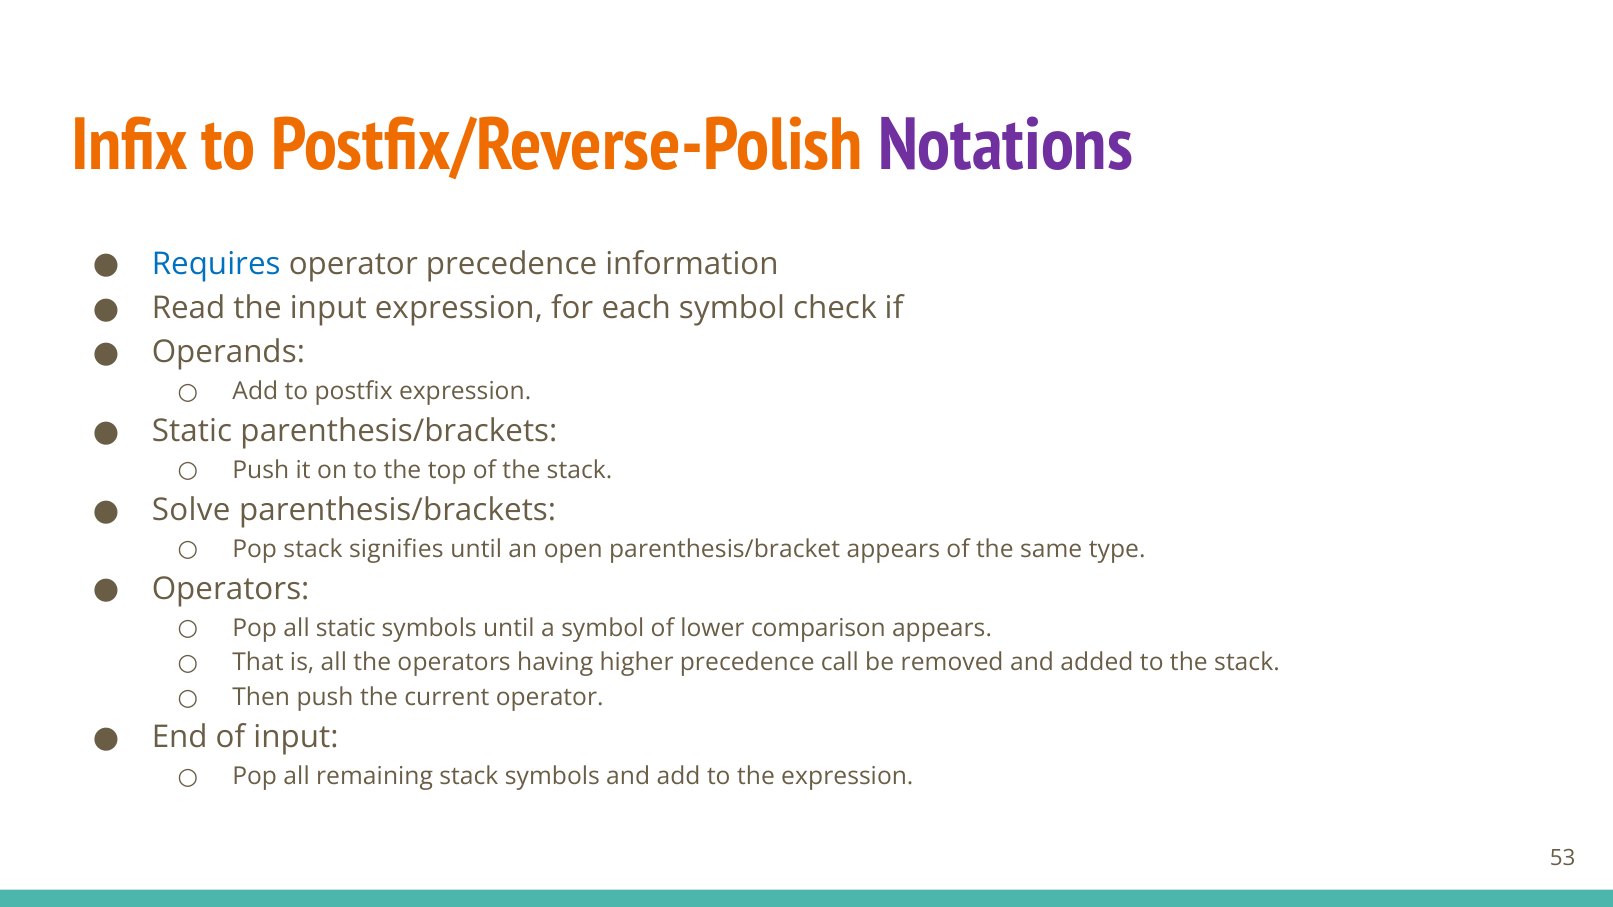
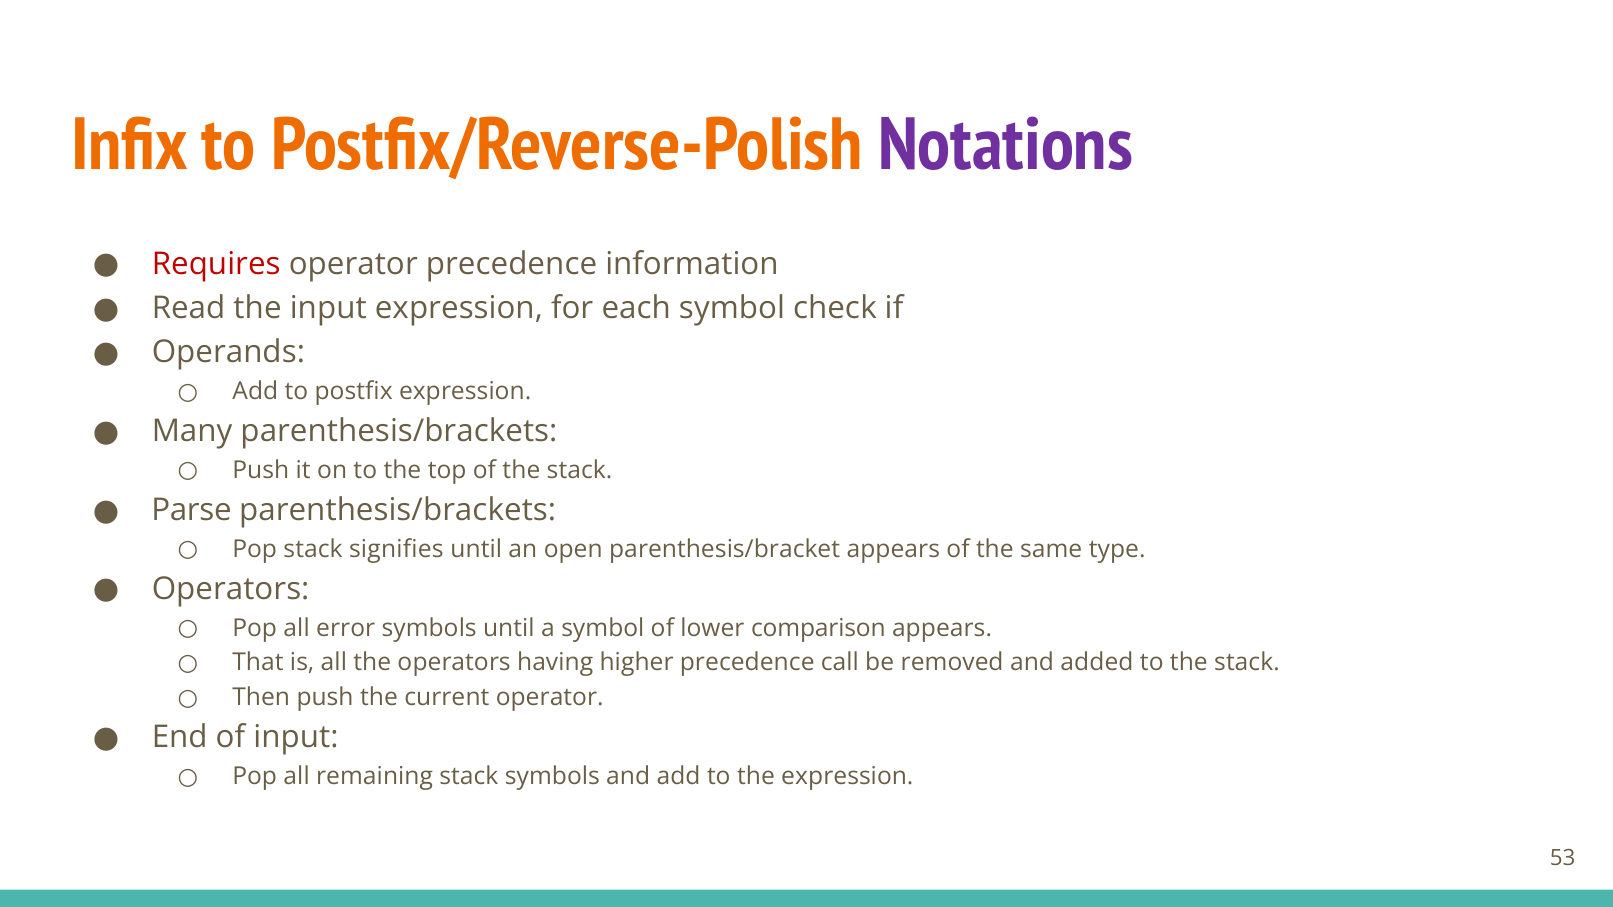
Requires colour: blue -> red
Static at (192, 432): Static -> Many
Solve: Solve -> Parse
all static: static -> error
